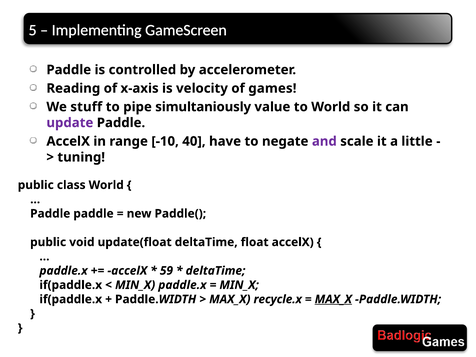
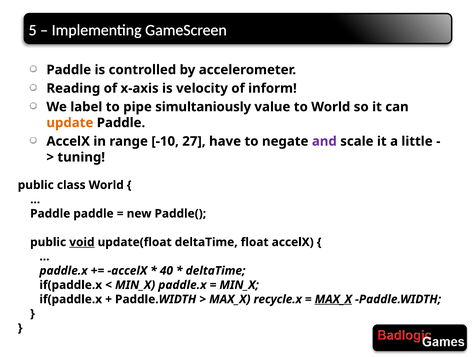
games: games -> inform
stuff: stuff -> label
update colour: purple -> orange
40: 40 -> 27
void underline: none -> present
59: 59 -> 40
